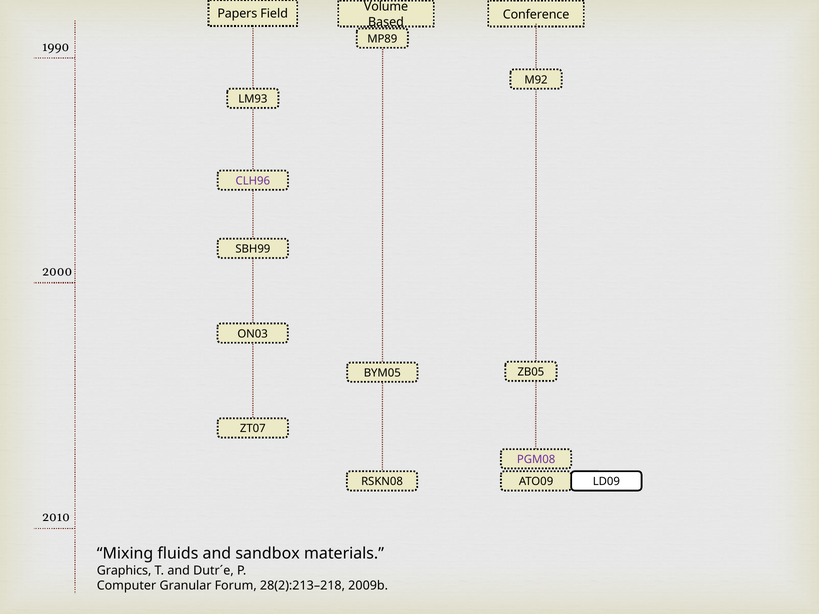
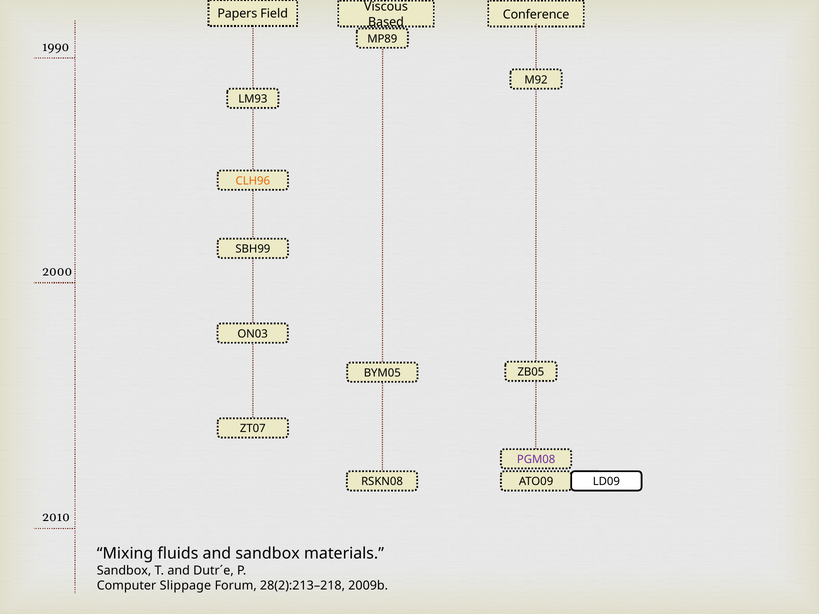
Volume: Volume -> Viscous
CLH96 colour: purple -> orange
Graphics at (124, 571): Graphics -> Sandbox
Granular: Granular -> Slippage
